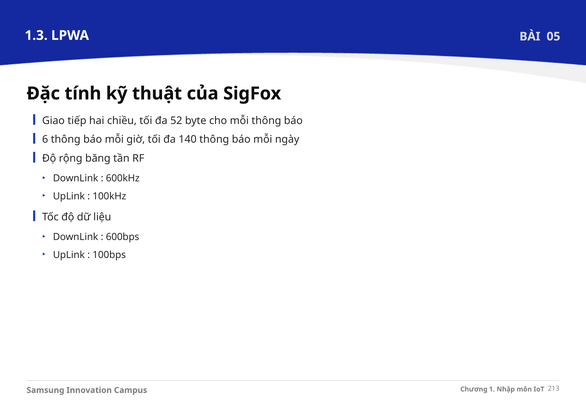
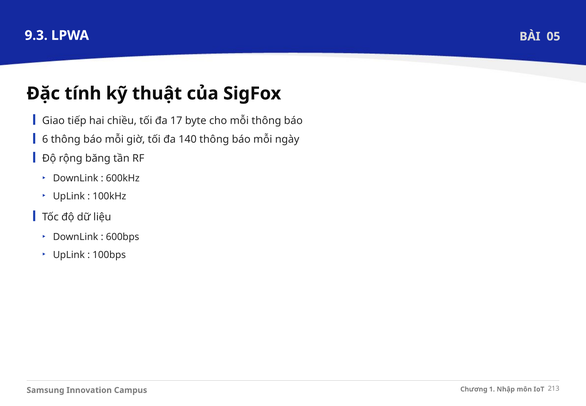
1.3: 1.3 -> 9.3
52: 52 -> 17
